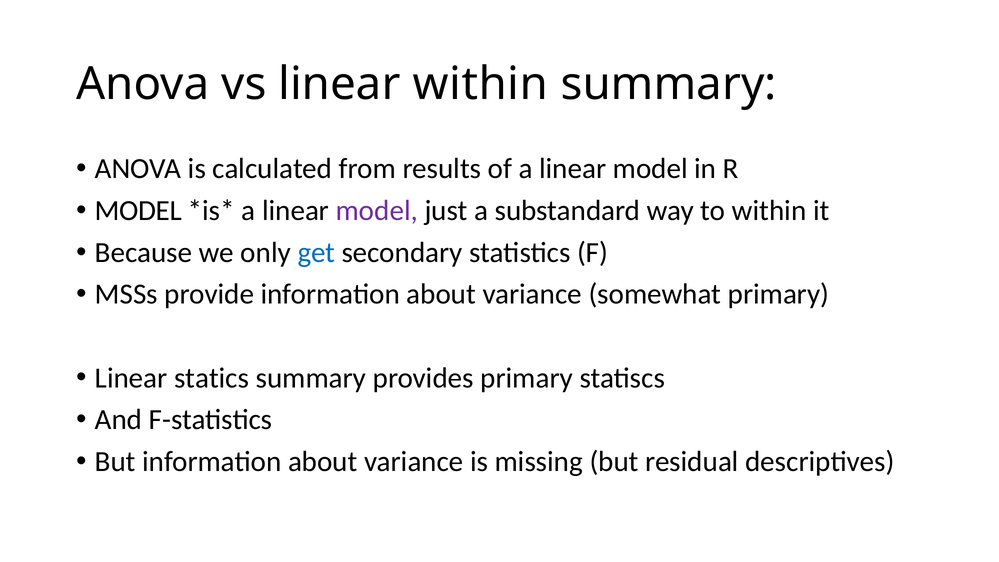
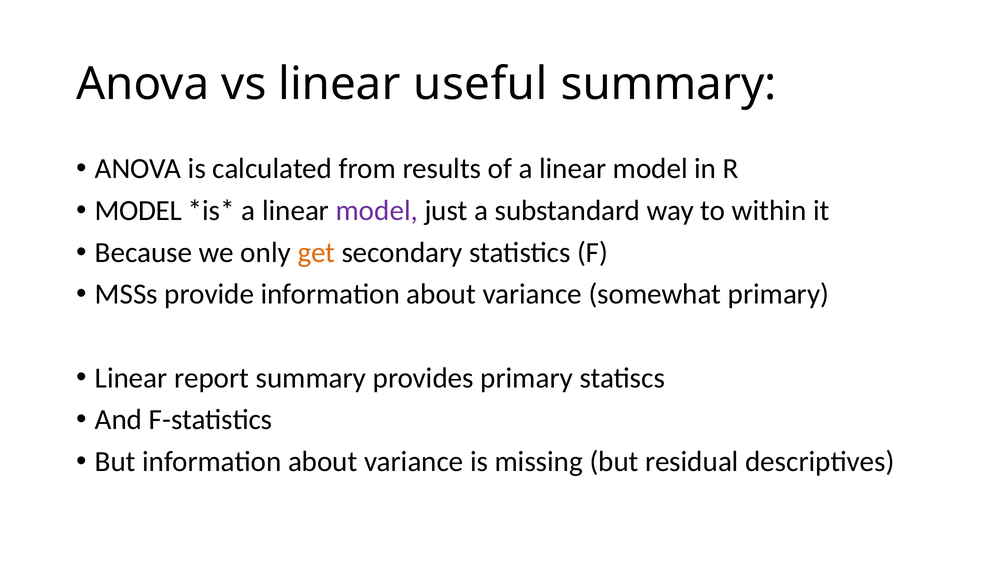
linear within: within -> useful
get colour: blue -> orange
statics: statics -> report
